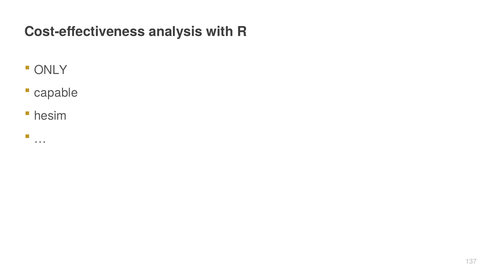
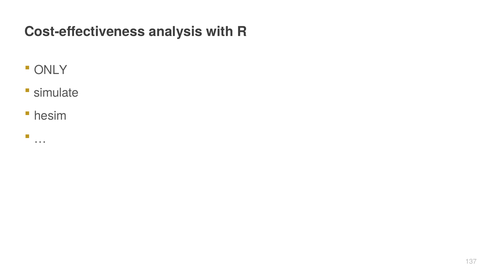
capable: capable -> simulate
